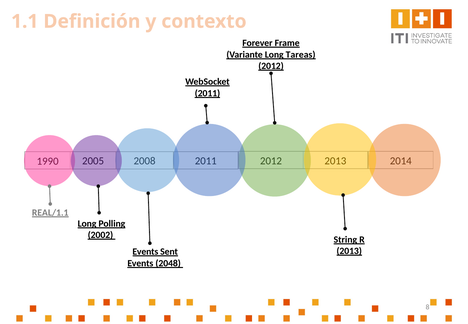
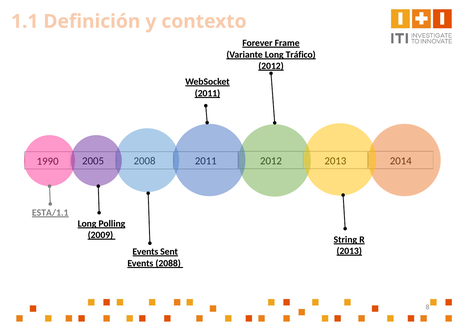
Tareas: Tareas -> Tráfico
REAL/1.1: REAL/1.1 -> ESTA/1.1
2002: 2002 -> 2009
2048: 2048 -> 2088
